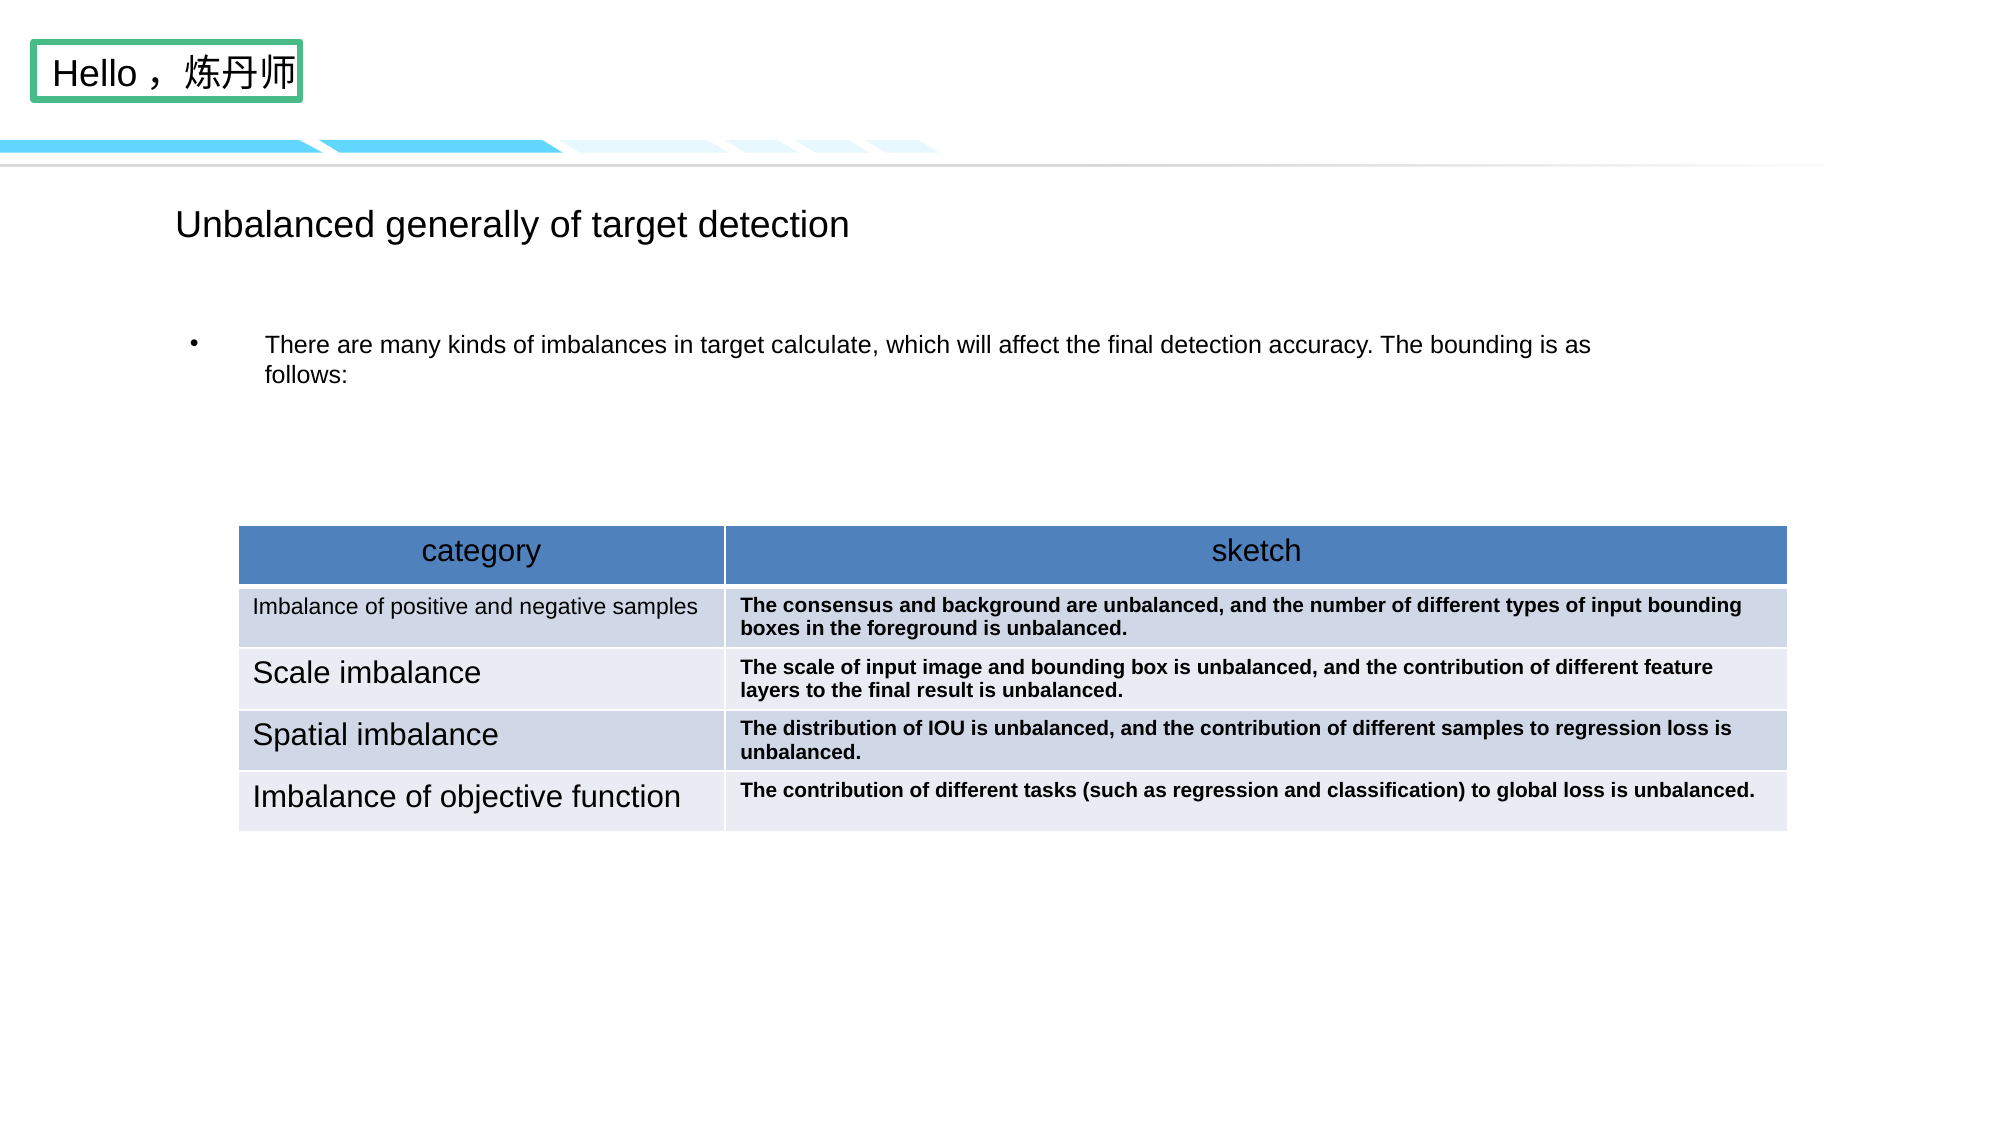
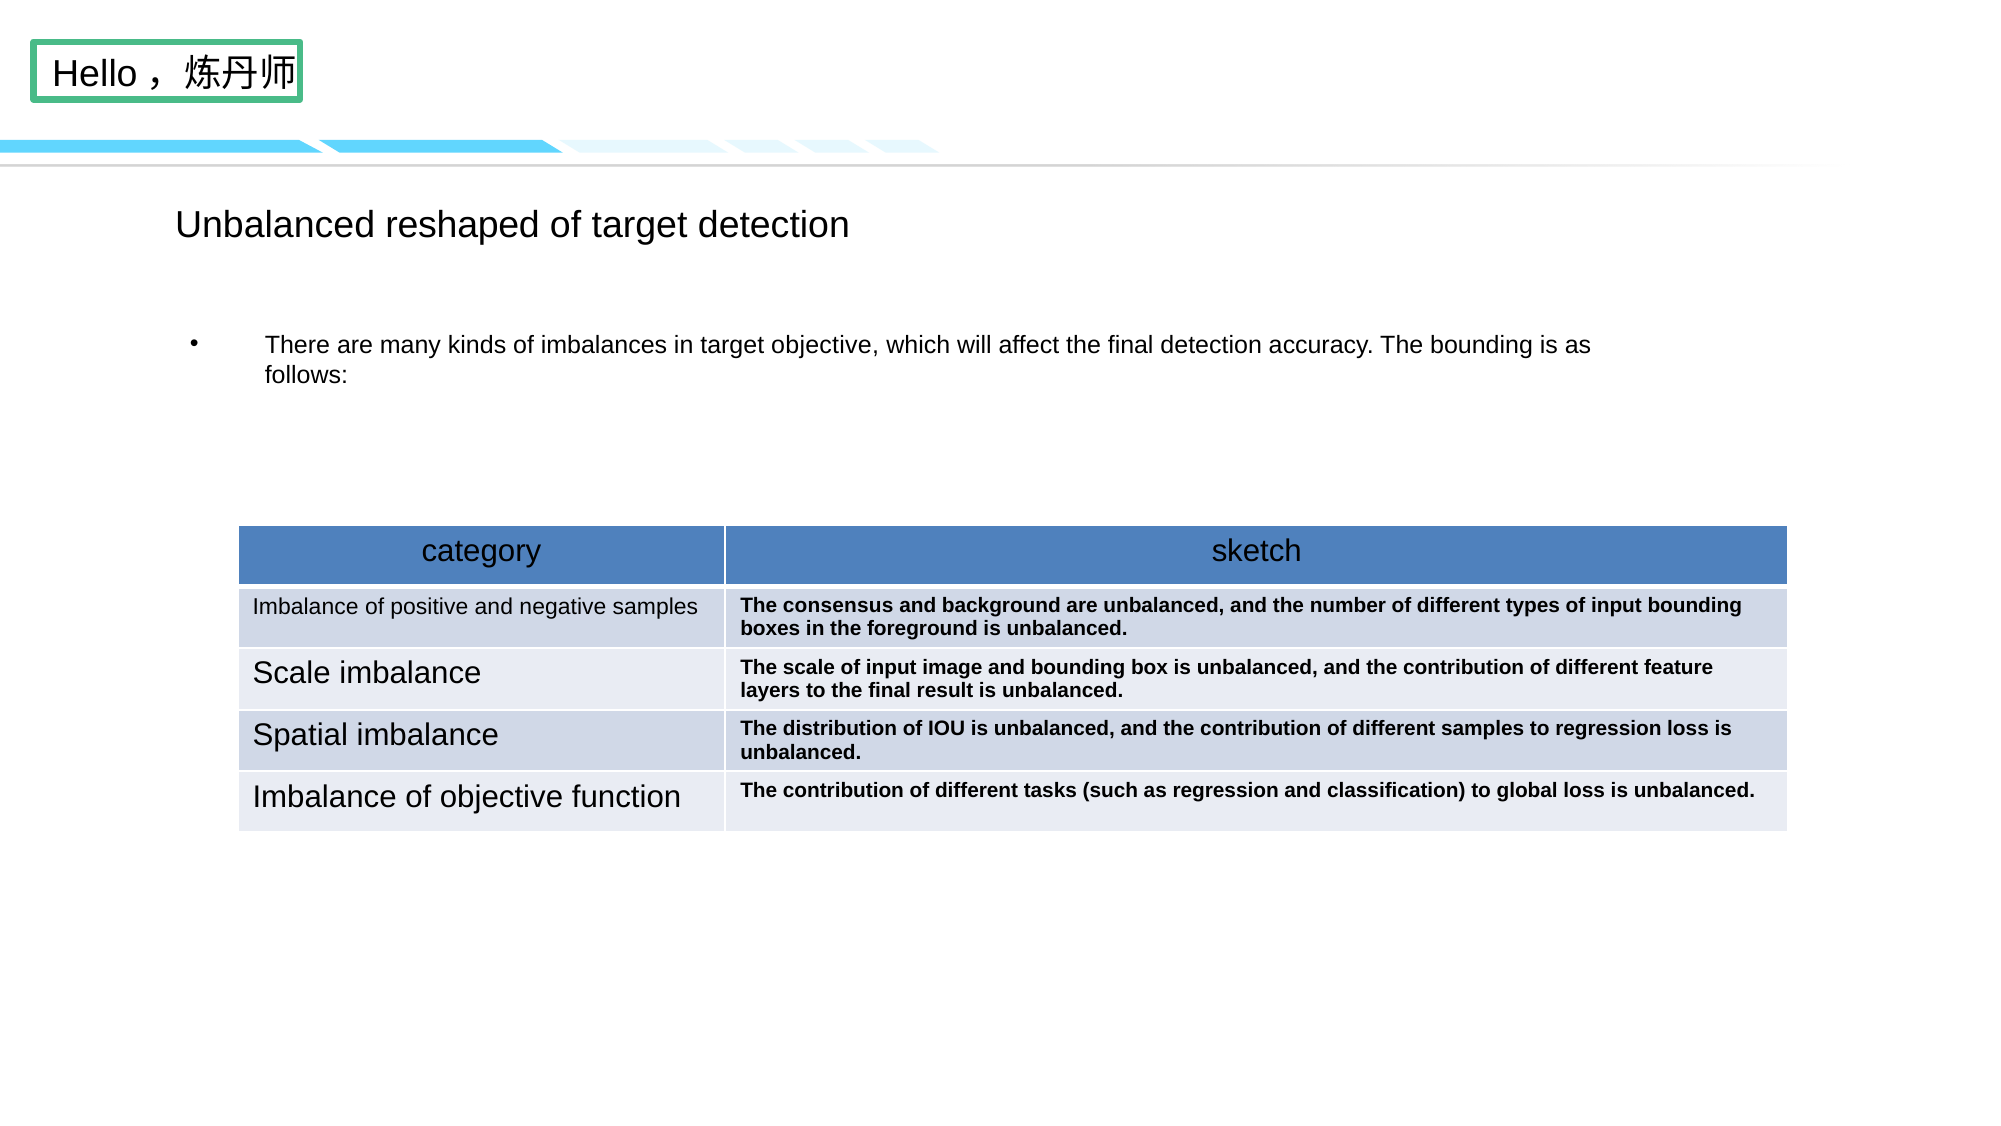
generally: generally -> reshaped
target calculate: calculate -> objective
